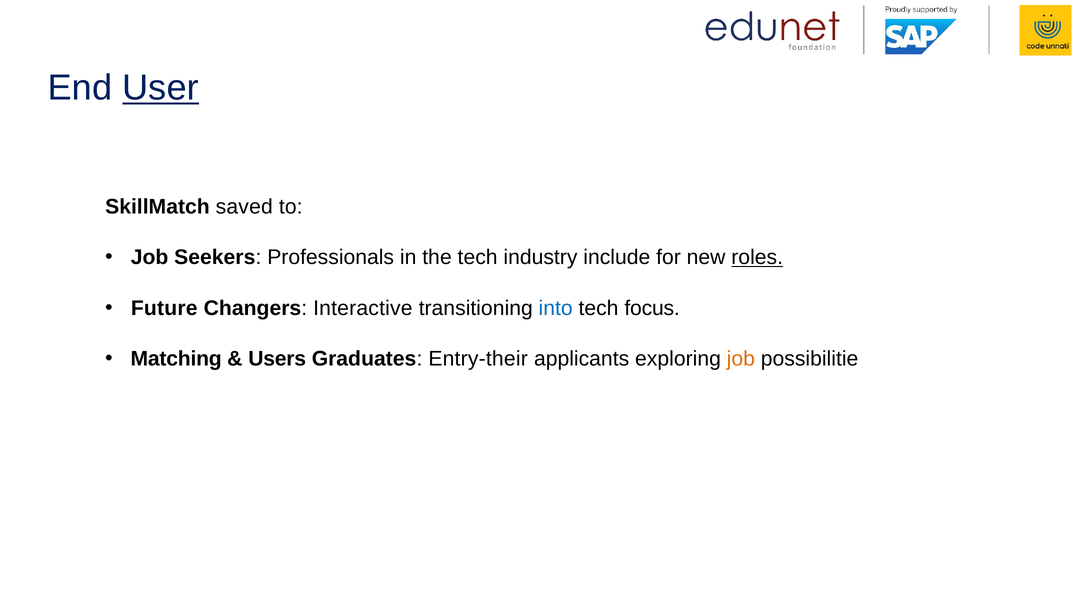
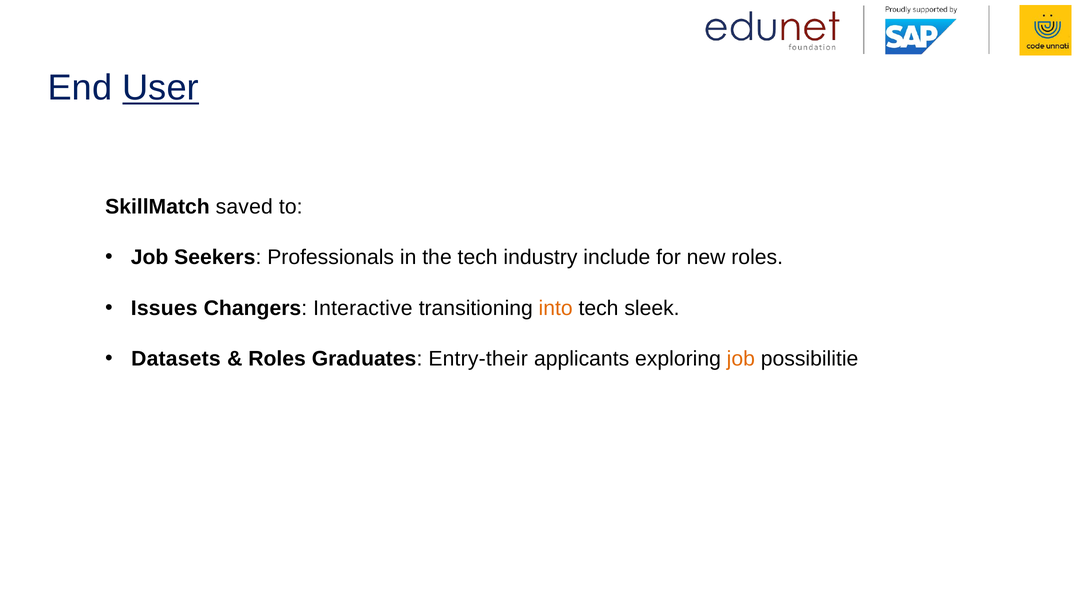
roles at (757, 257) underline: present -> none
Future: Future -> Issues
into colour: blue -> orange
focus: focus -> sleek
Matching: Matching -> Datasets
Users at (277, 359): Users -> Roles
